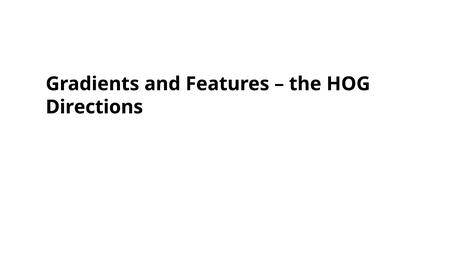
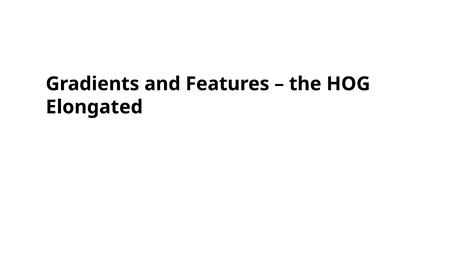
Directions: Directions -> Elongated
